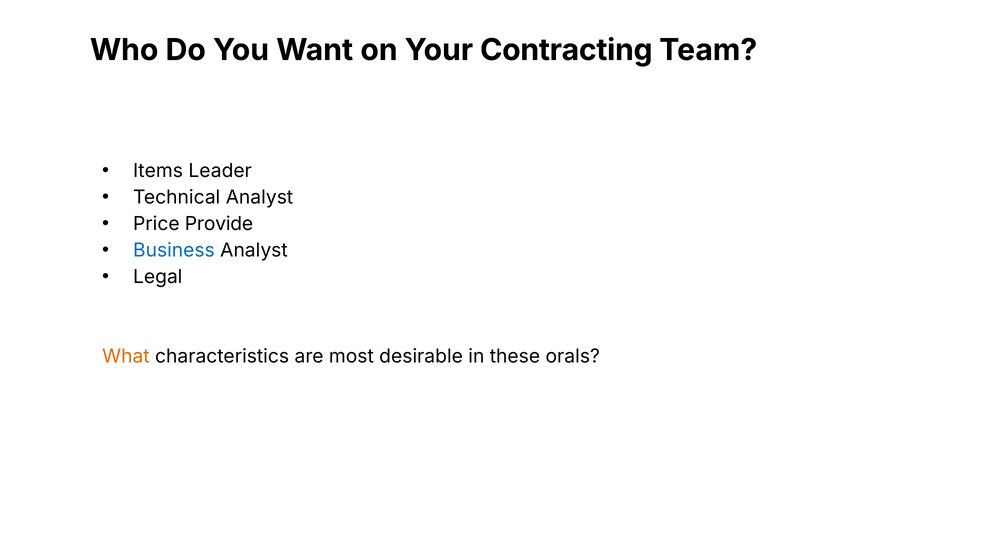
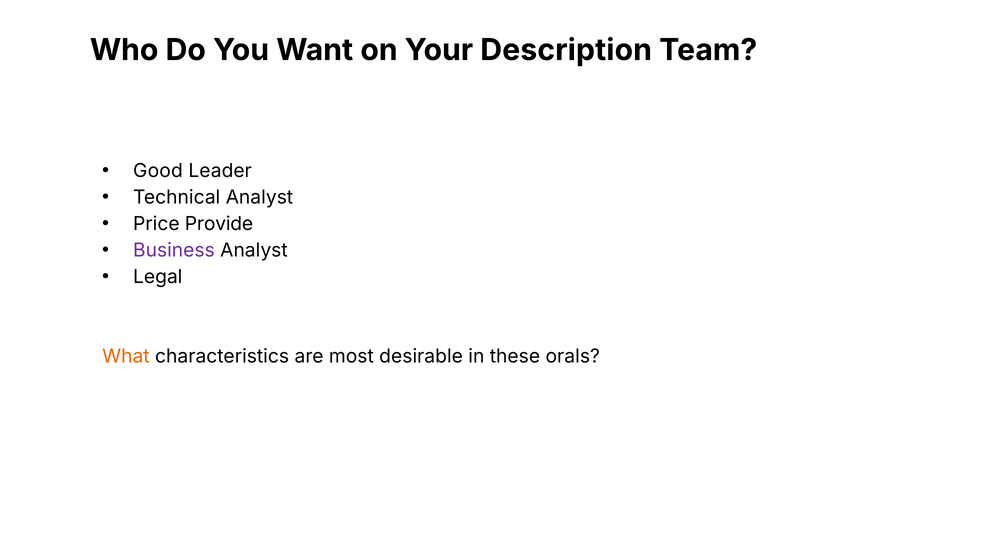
Contracting: Contracting -> Description
Items: Items -> Good
Business colour: blue -> purple
